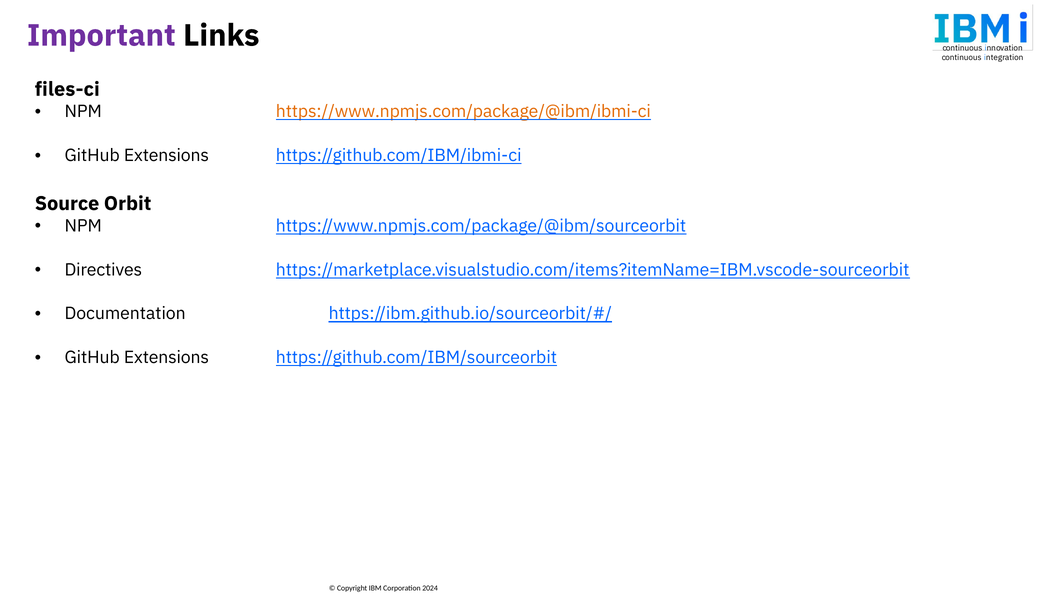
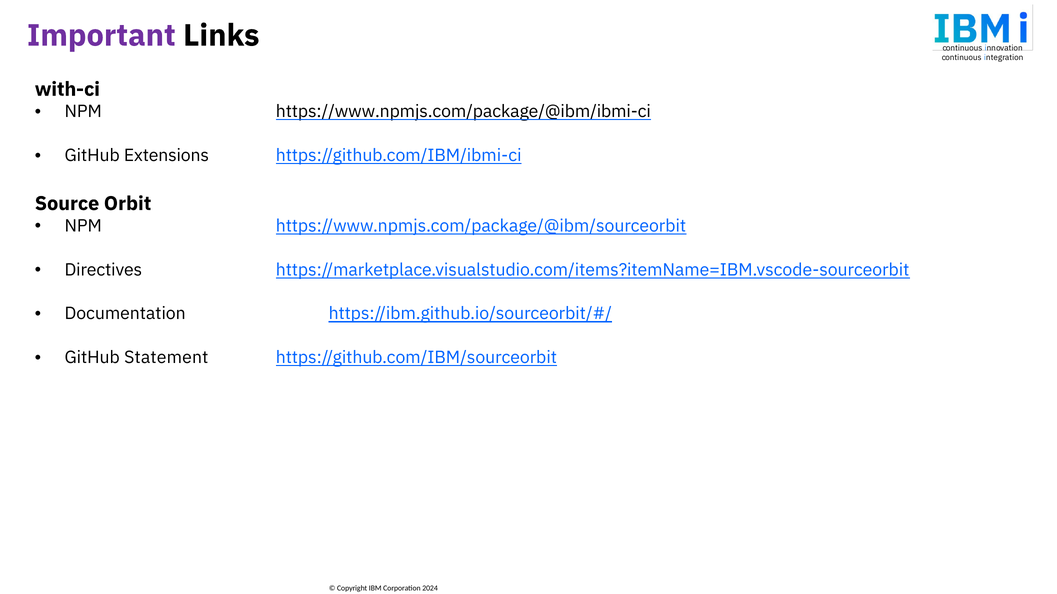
files-ci: files-ci -> with-ci
https://www.npmjs.com/package/@ibm/ibmi-ci colour: orange -> black
Extensions at (166, 358): Extensions -> Statement
